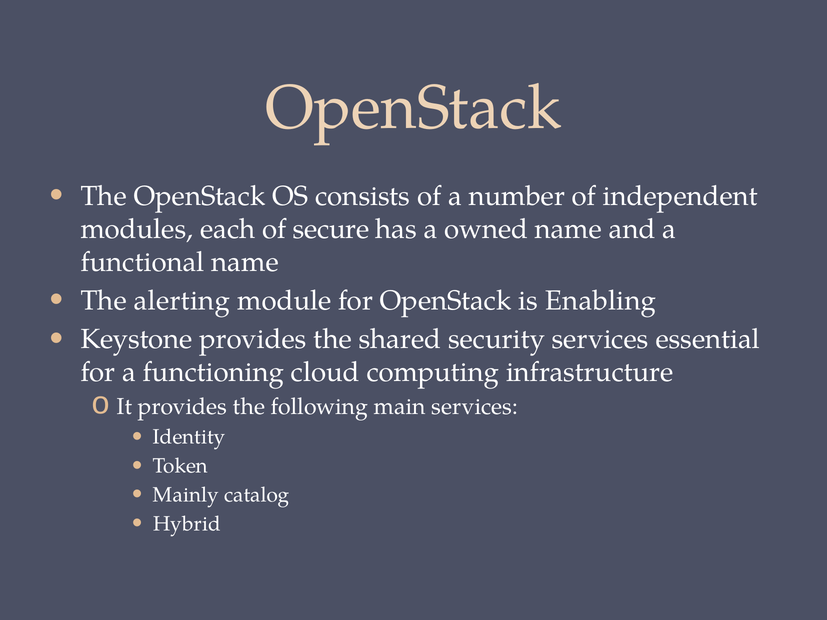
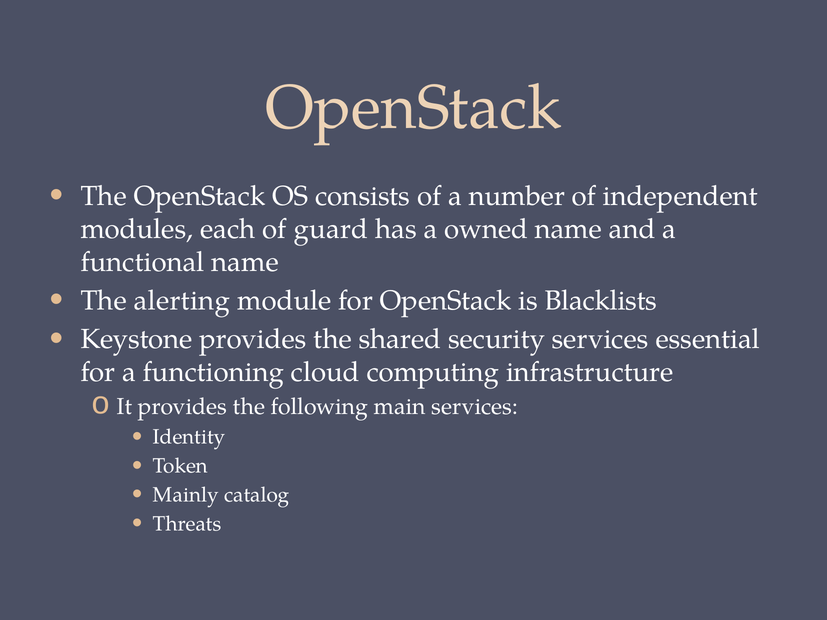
secure: secure -> guard
Enabling: Enabling -> Blacklists
Hybrid: Hybrid -> Threats
